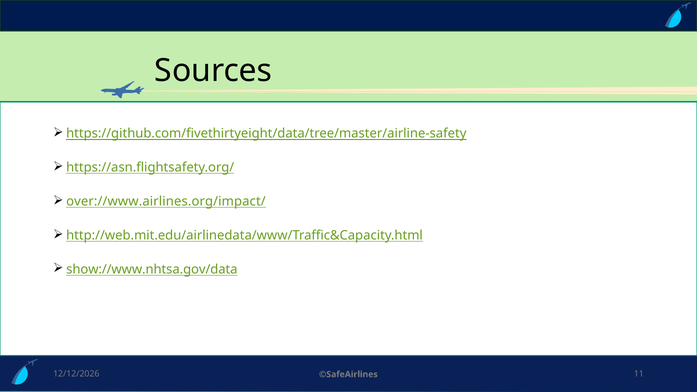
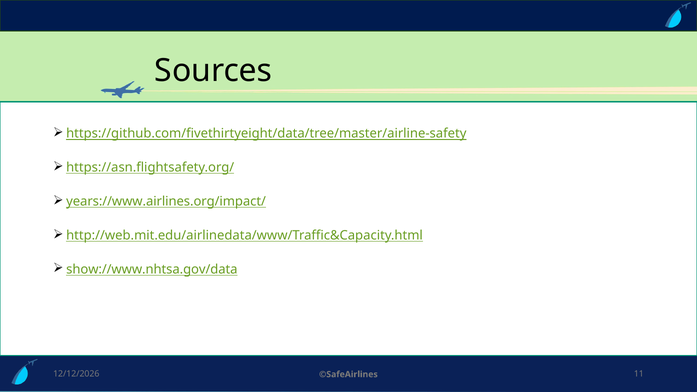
over://www.airlines.org/impact/: over://www.airlines.org/impact/ -> years://www.airlines.org/impact/
